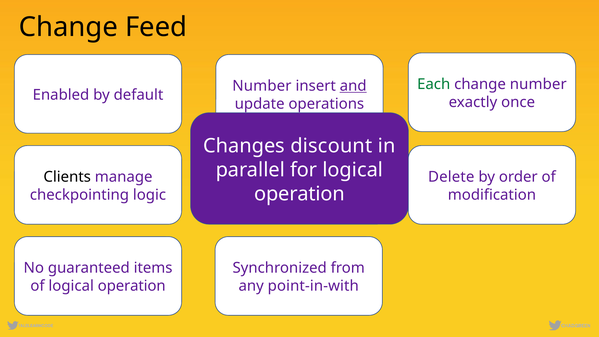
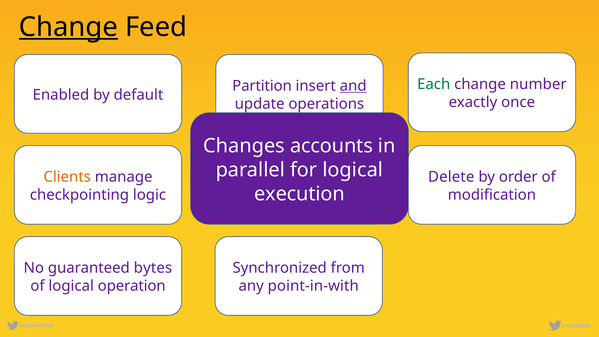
Change at (68, 27) underline: none -> present
Number at (262, 86): Number -> Partition
discount: discount -> accounts
Clients colour: black -> orange
operation at (300, 194): operation -> execution
items: items -> bytes
